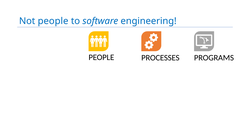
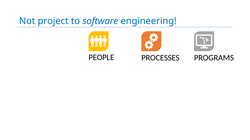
Not people: people -> project
